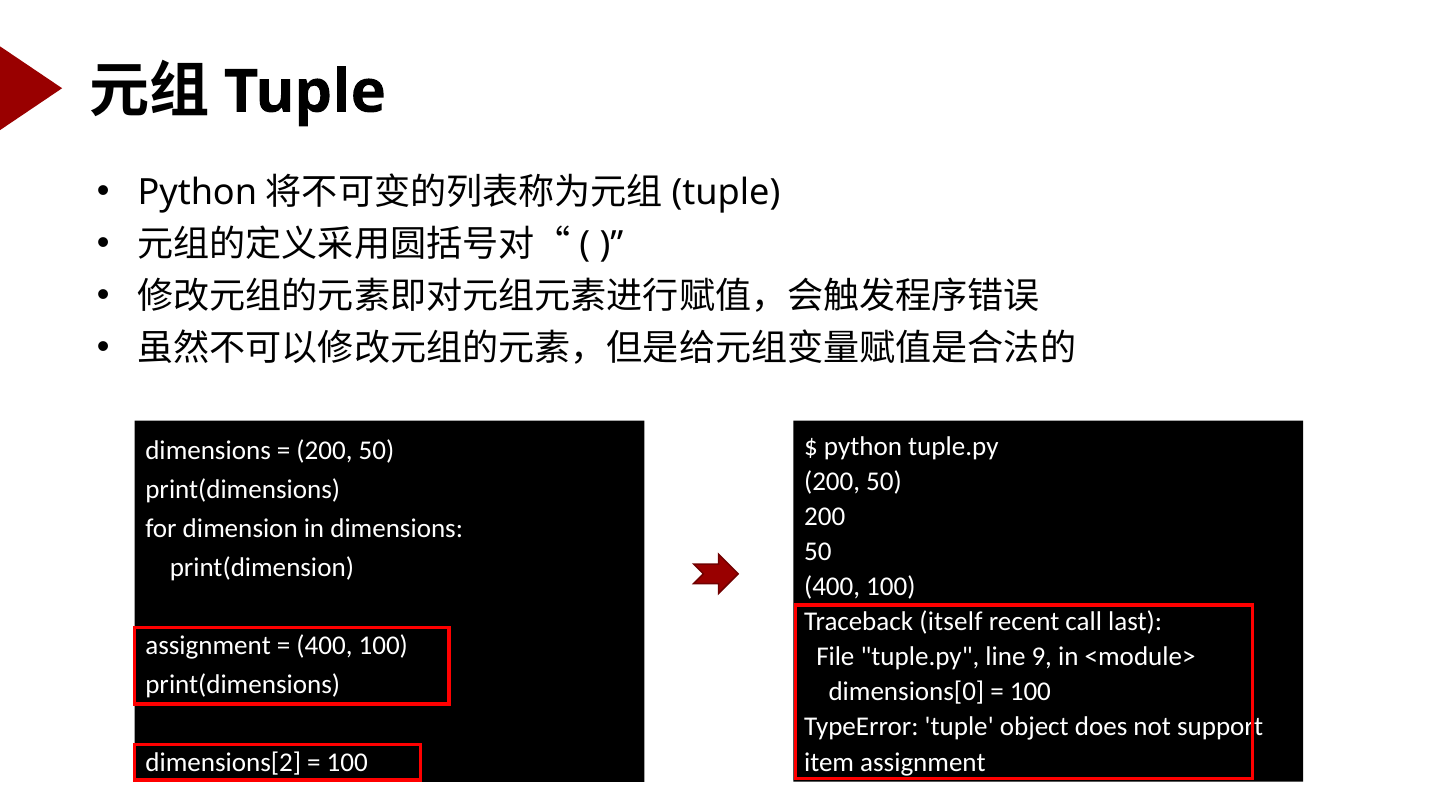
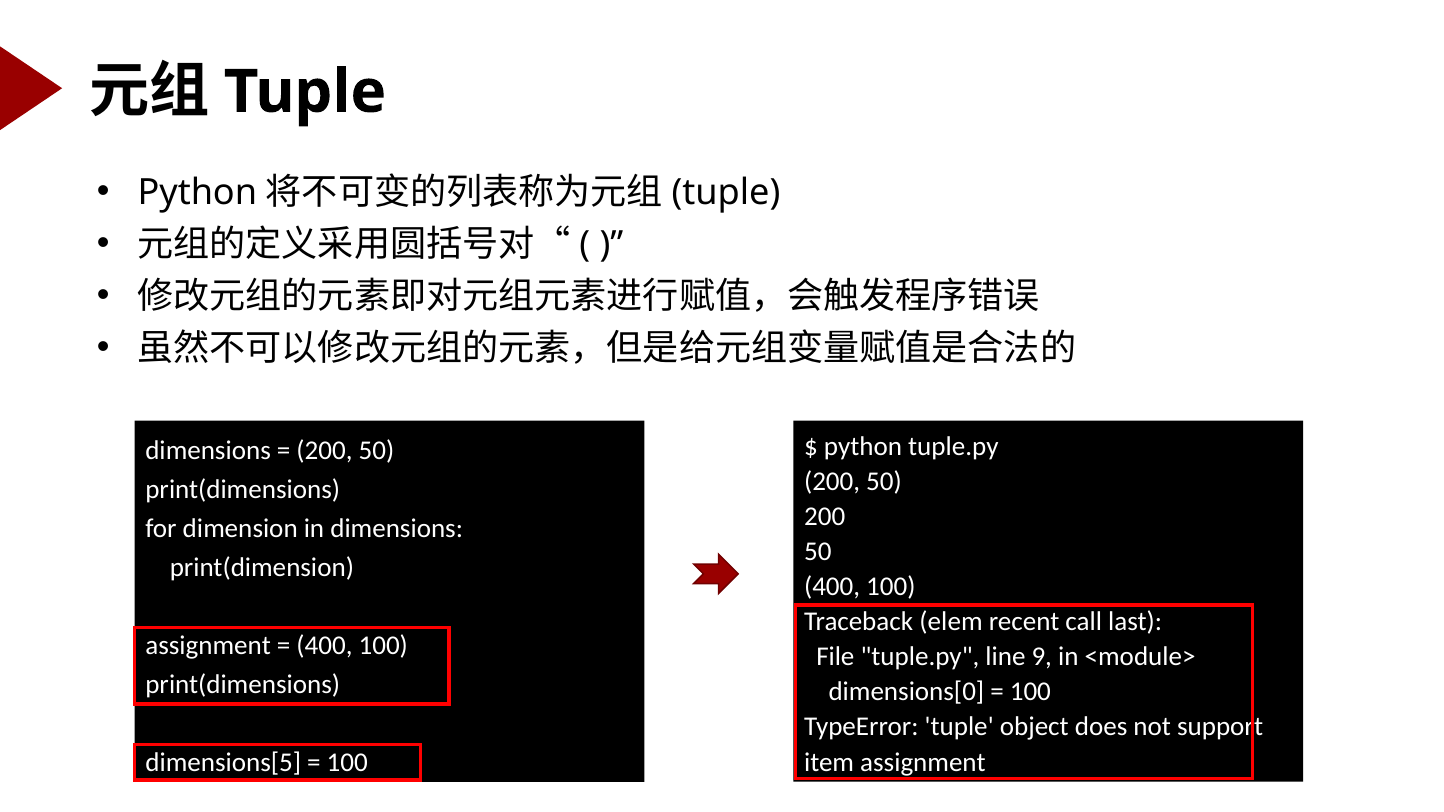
itself: itself -> elem
dimensions[2: dimensions[2 -> dimensions[5
